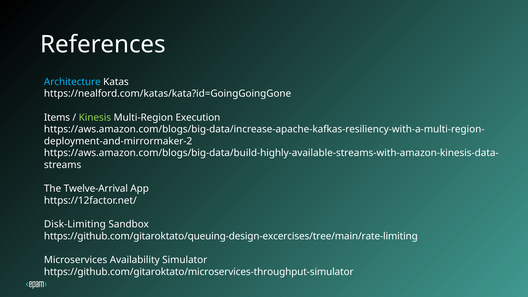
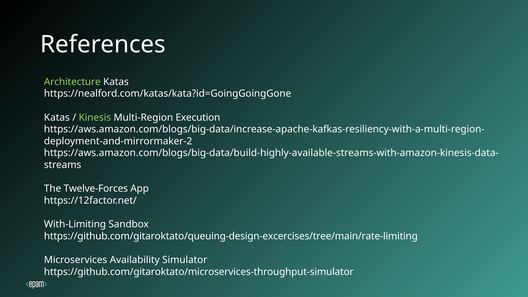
Architecture colour: light blue -> light green
Items at (57, 117): Items -> Katas
Twelve-Arrival: Twelve-Arrival -> Twelve-Forces
Disk-Limiting: Disk-Limiting -> With-Limiting
